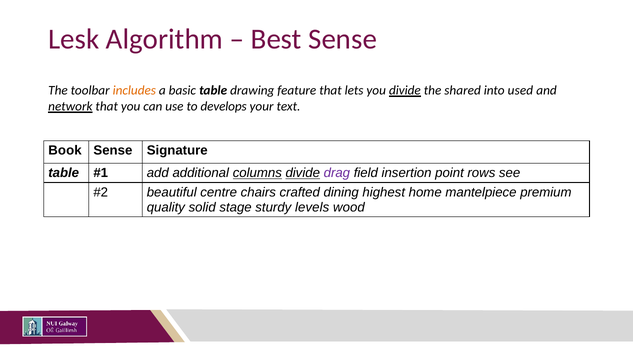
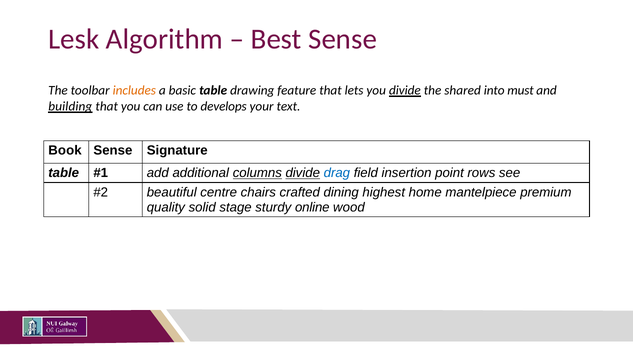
used: used -> must
network: network -> building
drag colour: purple -> blue
levels: levels -> online
